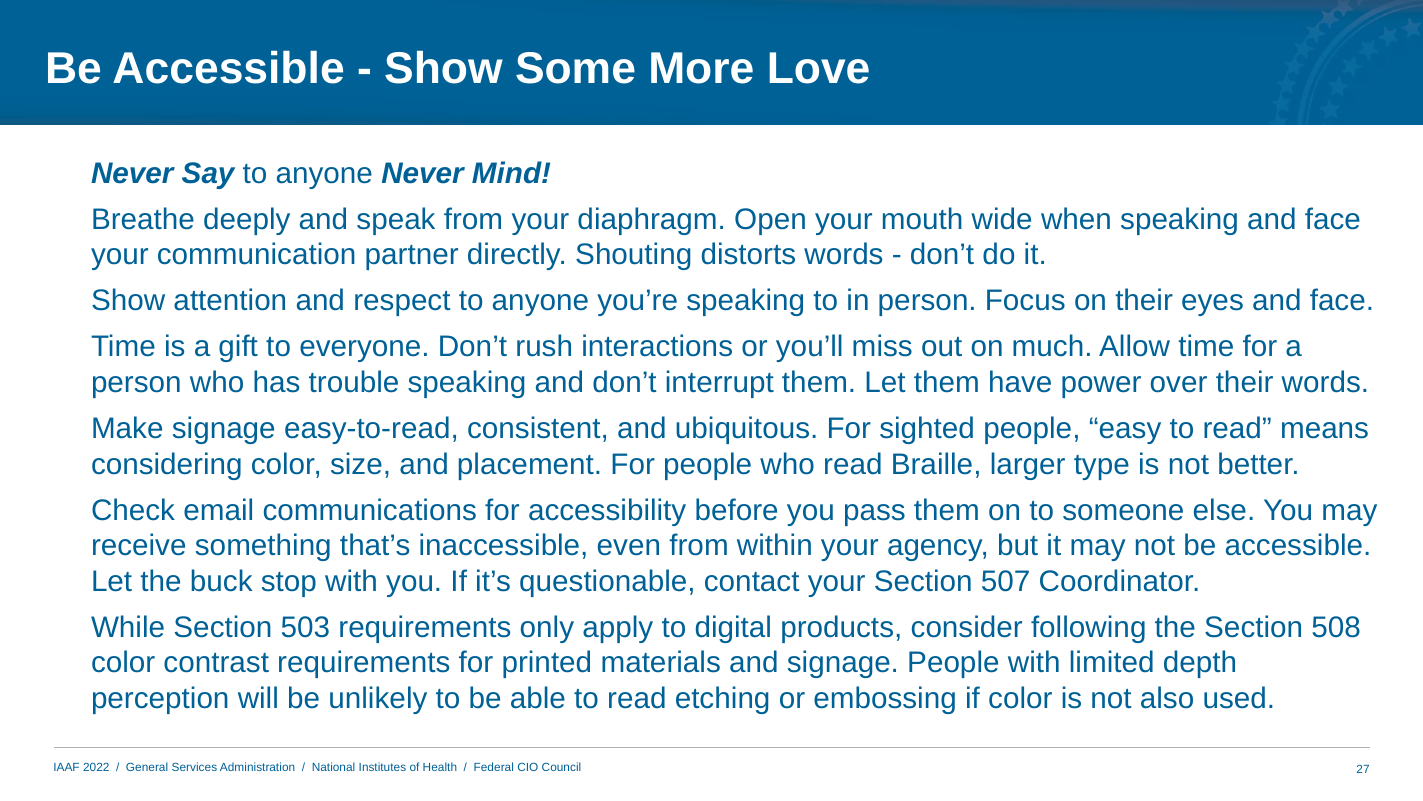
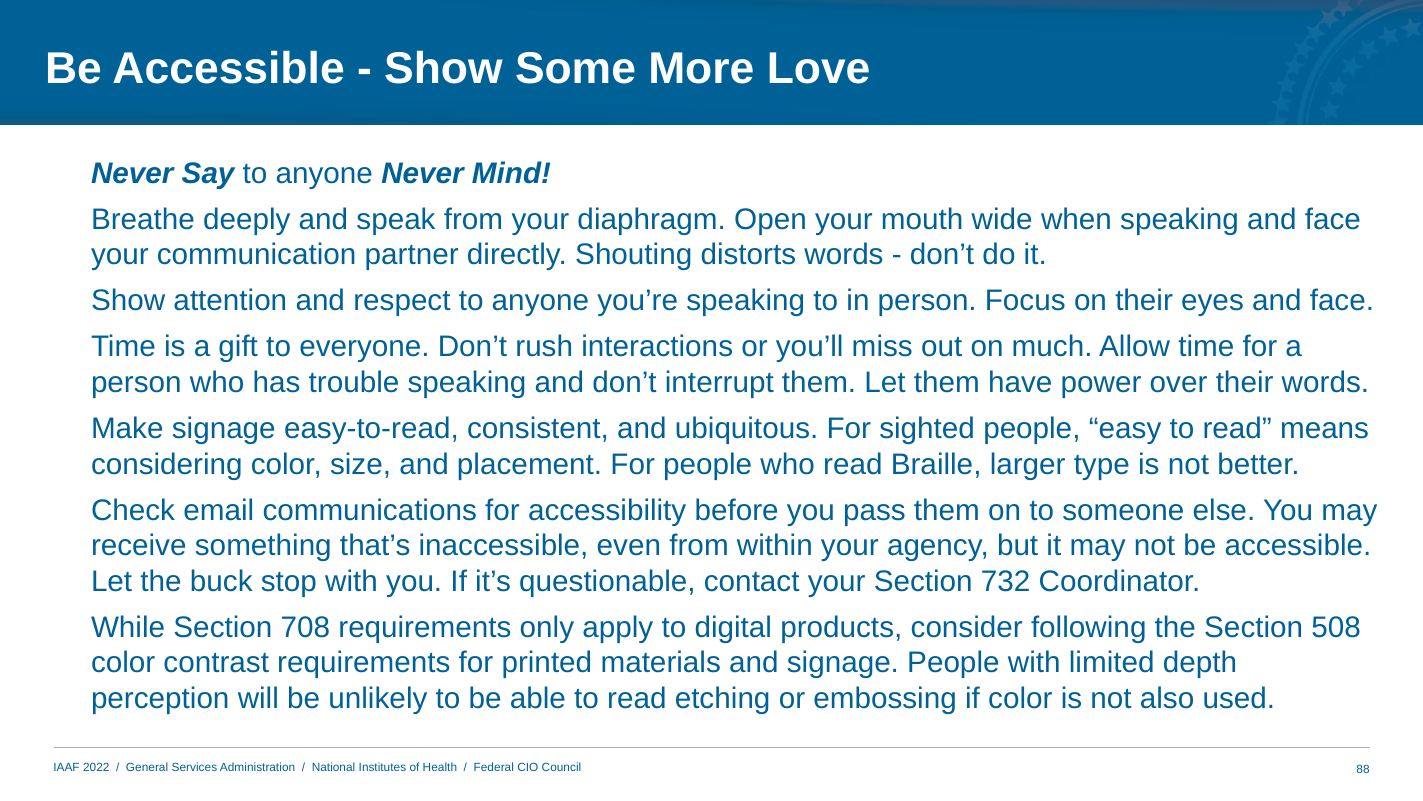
507: 507 -> 732
503: 503 -> 708
27: 27 -> 88
